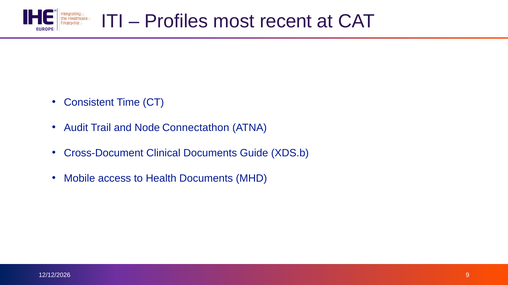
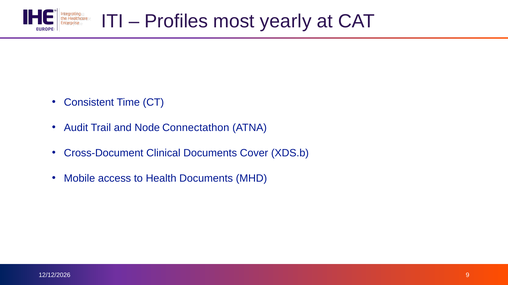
recent: recent -> yearly
Guide: Guide -> Cover
